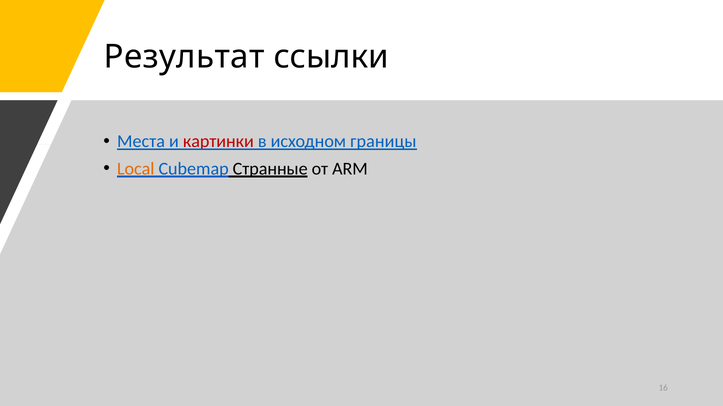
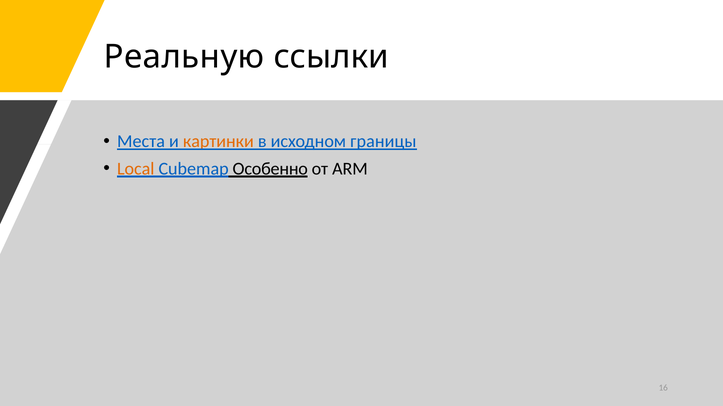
Результат: Результат -> Реальную
картинки colour: red -> orange
Странные: Странные -> Особенно
